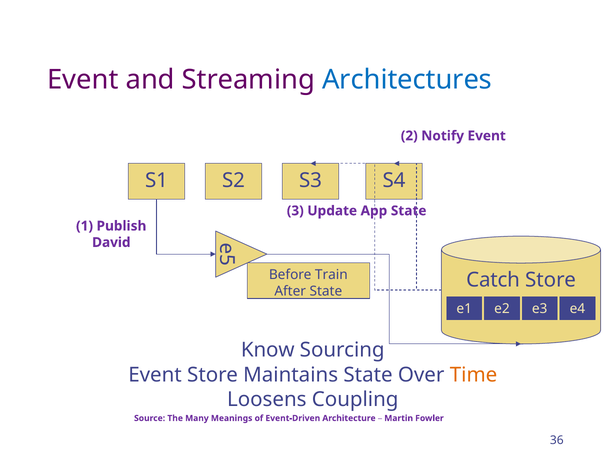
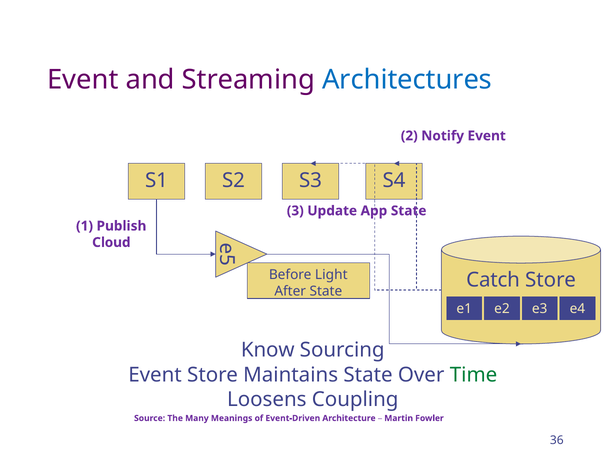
David: David -> Cloud
Train: Train -> Light
Time colour: orange -> green
